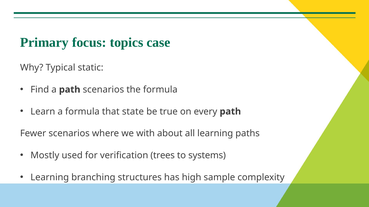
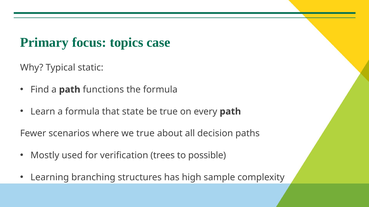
path scenarios: scenarios -> functions
we with: with -> true
all learning: learning -> decision
systems: systems -> possible
